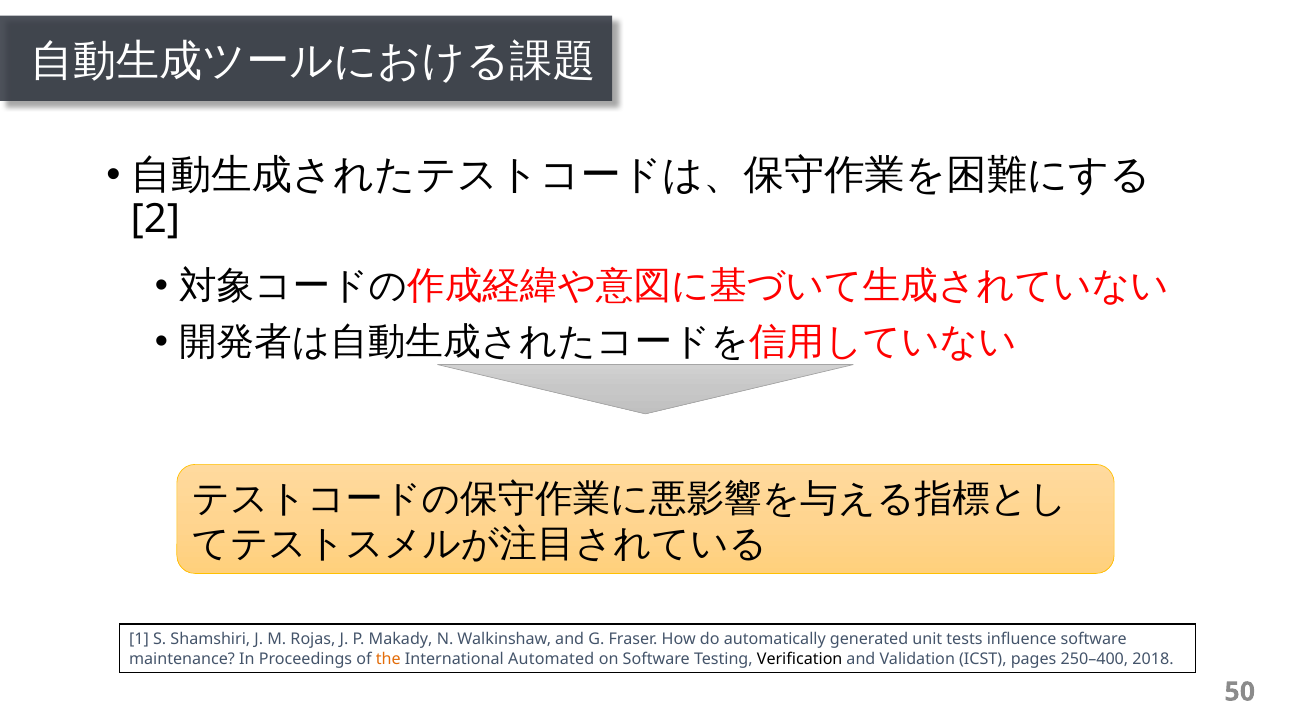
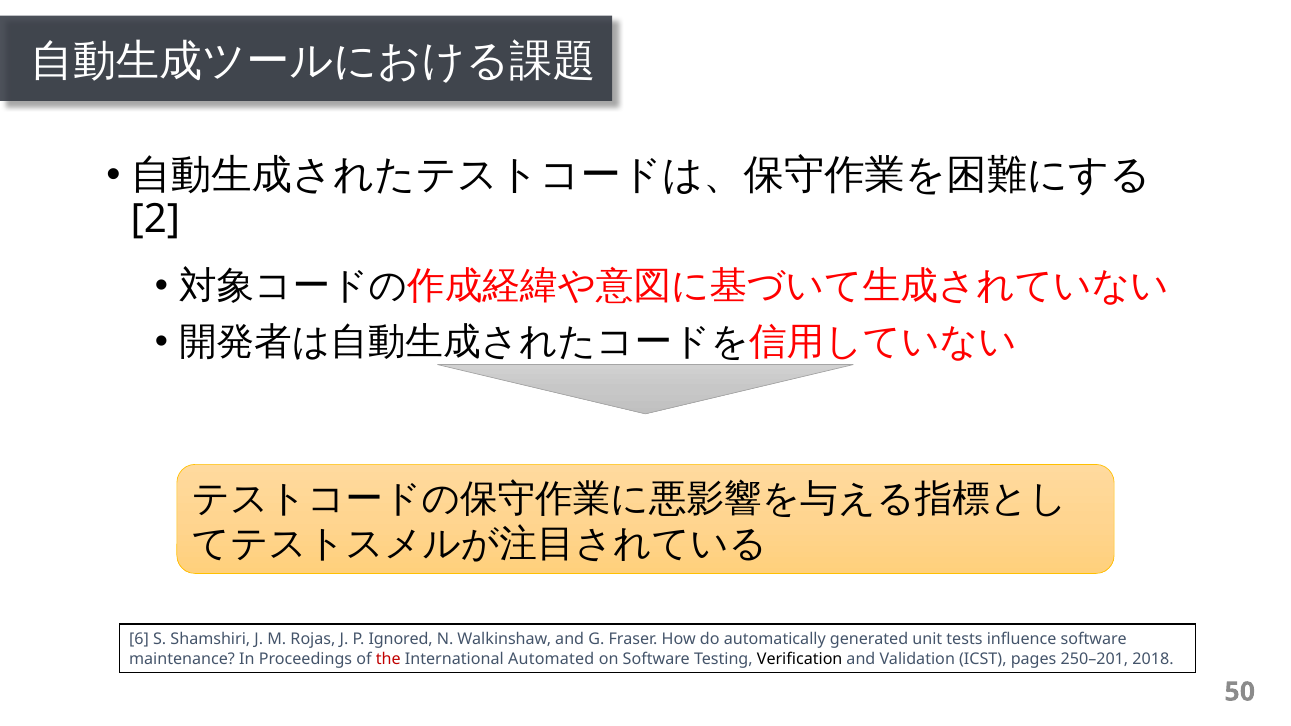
1: 1 -> 6
Makady: Makady -> Ignored
the colour: orange -> red
250–400: 250–400 -> 250–201
